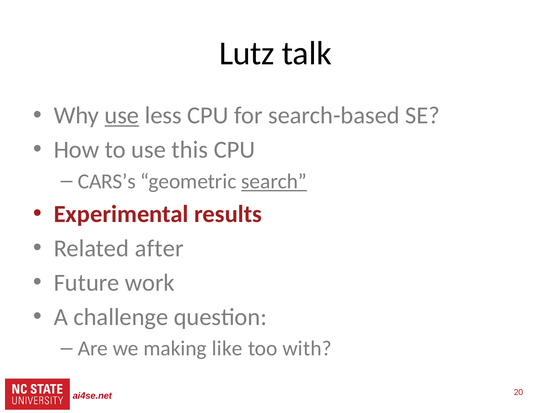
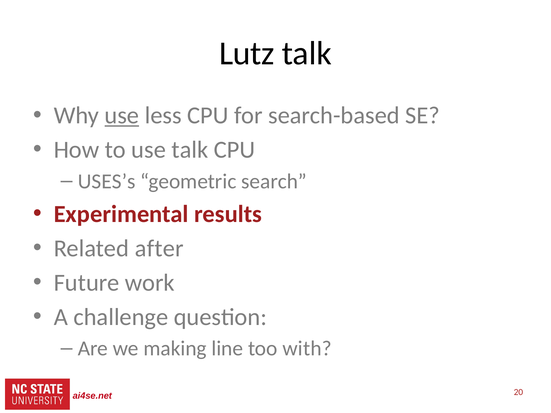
use this: this -> talk
CARS’s: CARS’s -> USES’s
search underline: present -> none
like: like -> line
